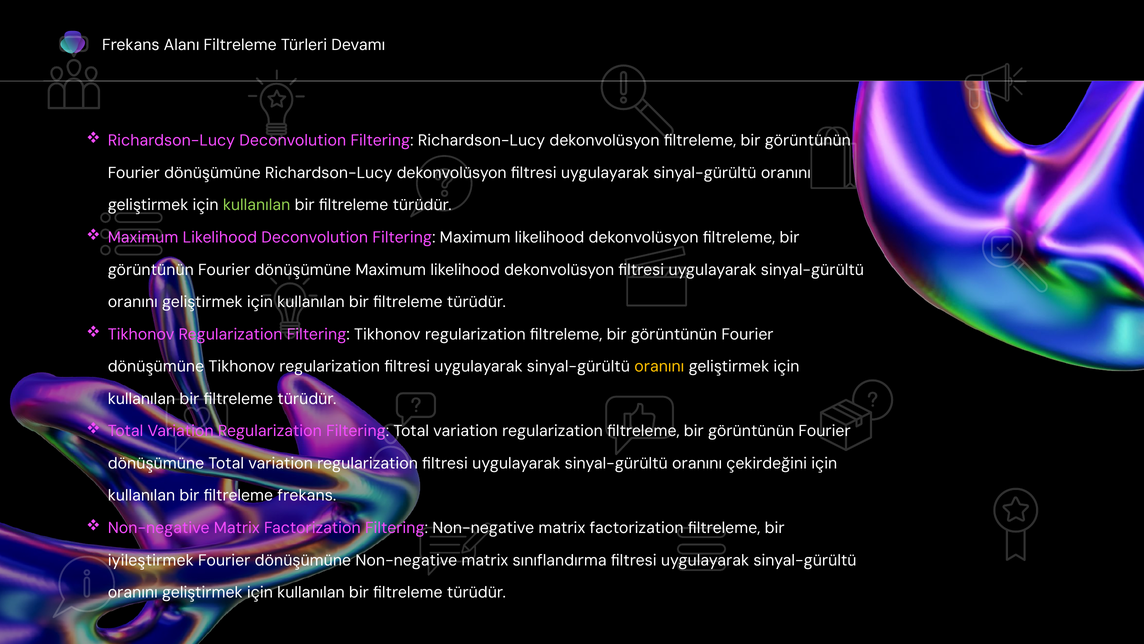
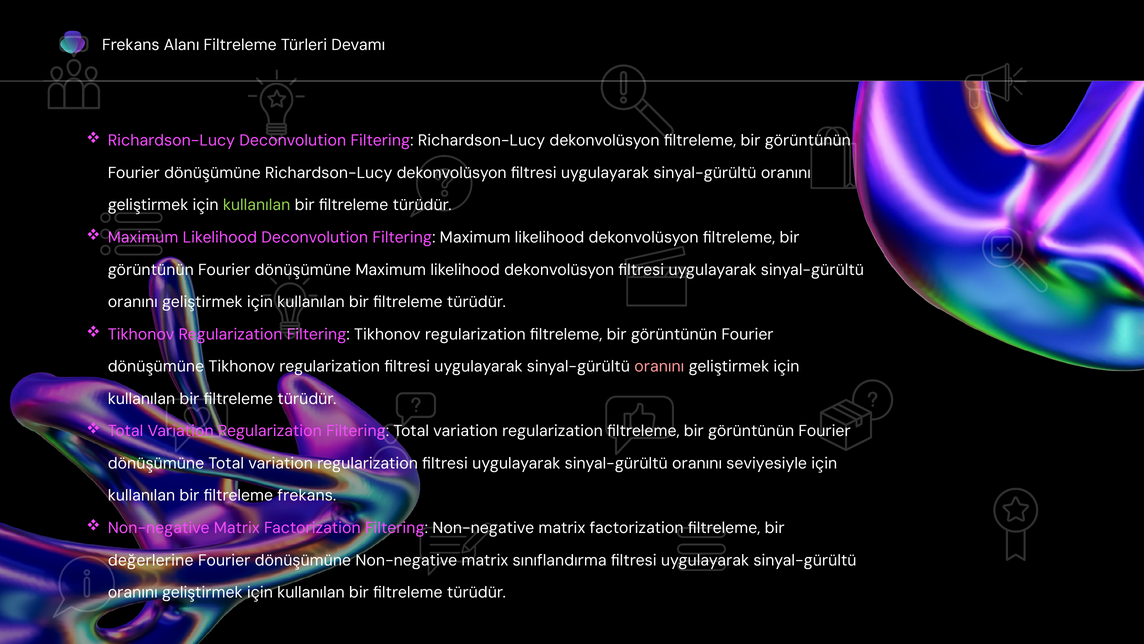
oranını at (659, 366) colour: yellow -> pink
çekirdeğini: çekirdeğini -> seviyesiyle
iyileştirmek: iyileştirmek -> değerlerine
